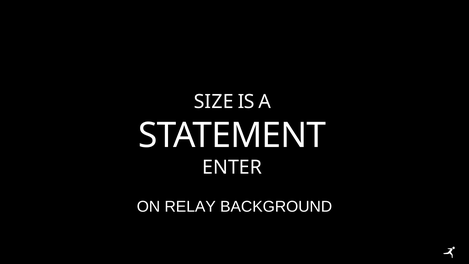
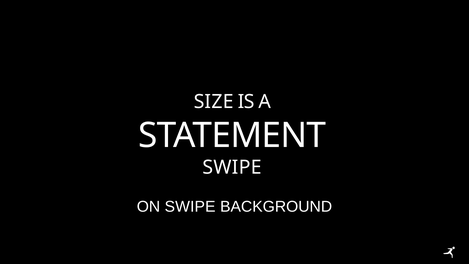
ENTER at (232, 167): ENTER -> SWIPE
ON RELAY: RELAY -> SWIPE
